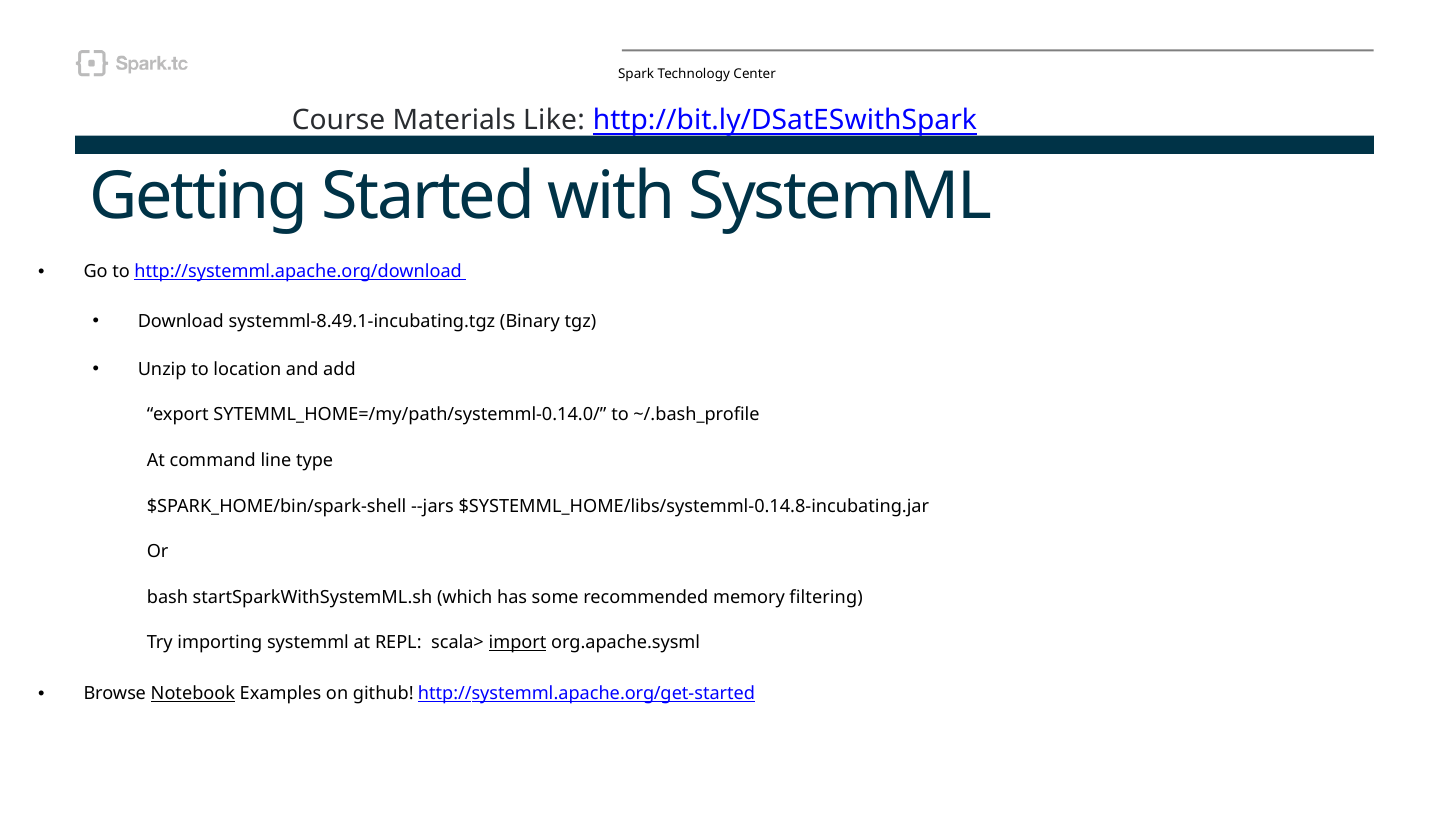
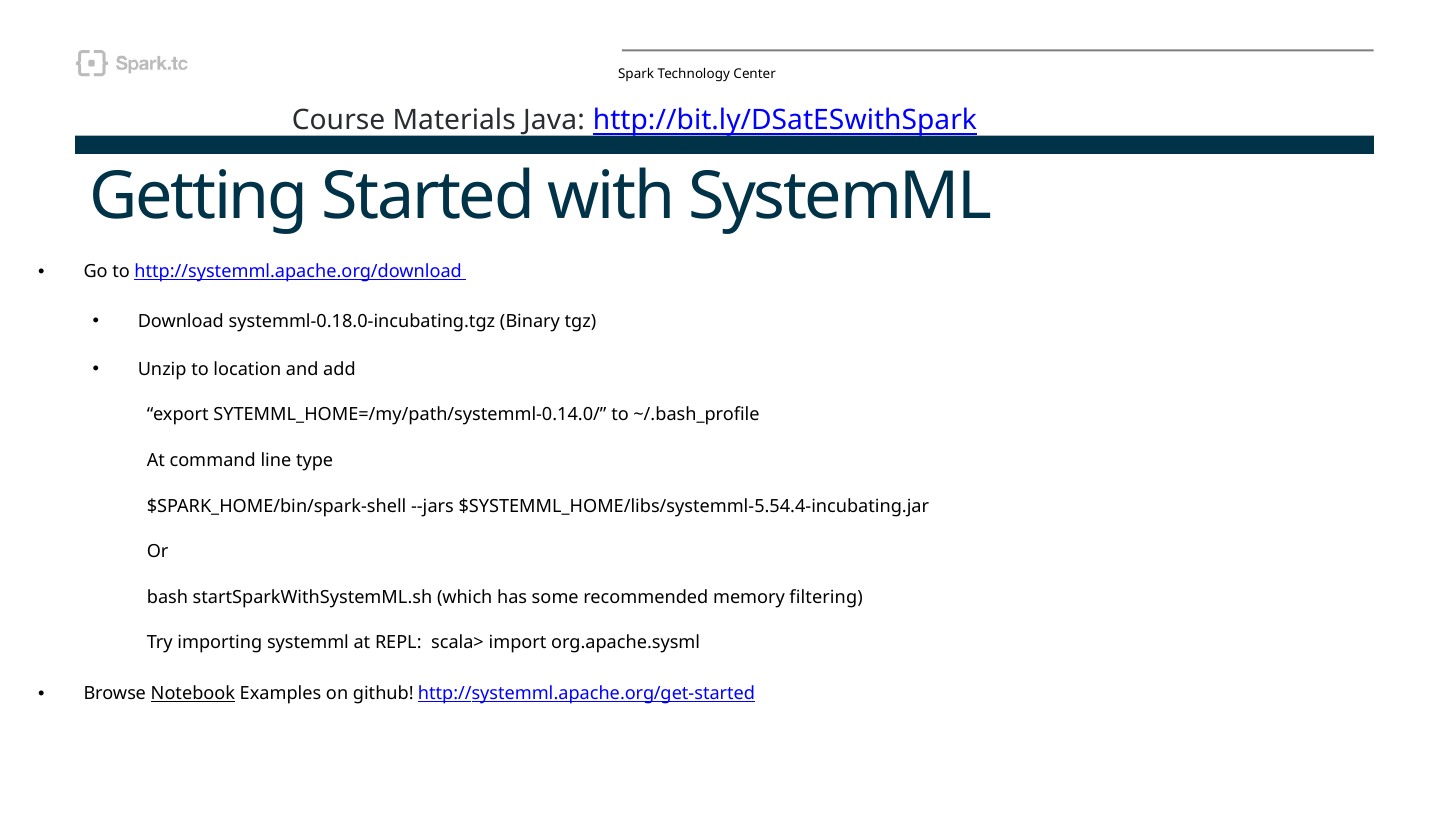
Like: Like -> Java
systemml-8.49.1-incubating.tgz: systemml-8.49.1-incubating.tgz -> systemml-0.18.0-incubating.tgz
$SYSTEMML_HOME/libs/systemml-0.14.8-incubating.jar: $SYSTEMML_HOME/libs/systemml-0.14.8-incubating.jar -> $SYSTEMML_HOME/libs/systemml-5.54.4-incubating.jar
import underline: present -> none
